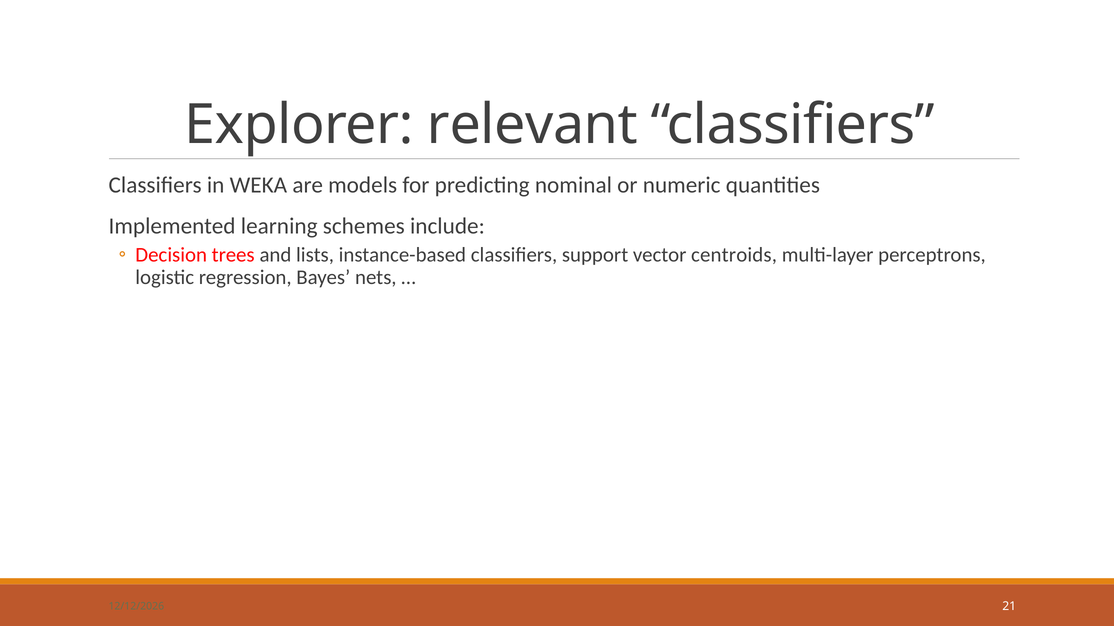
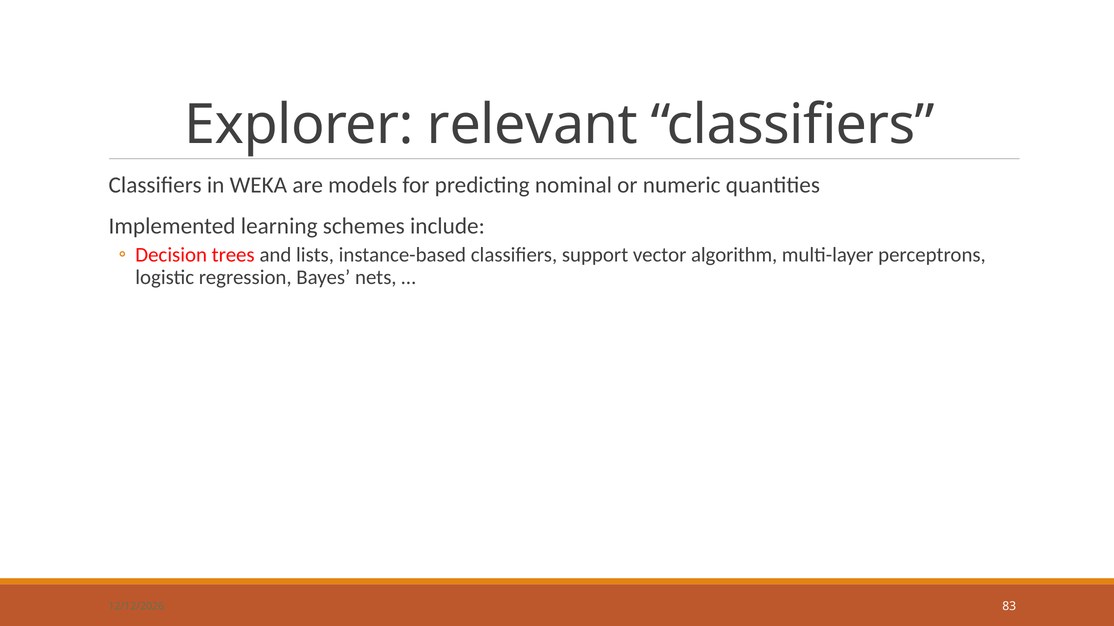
centroids: centroids -> algorithm
21: 21 -> 83
